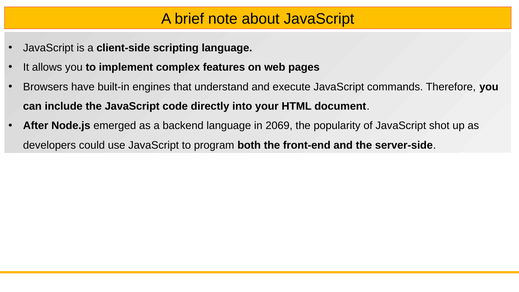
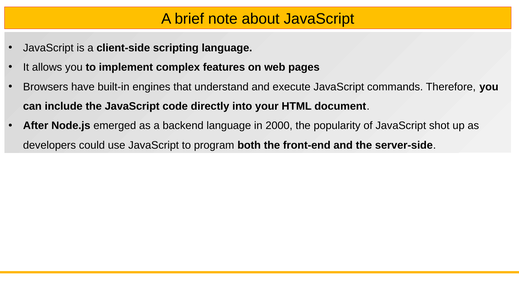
2069: 2069 -> 2000
